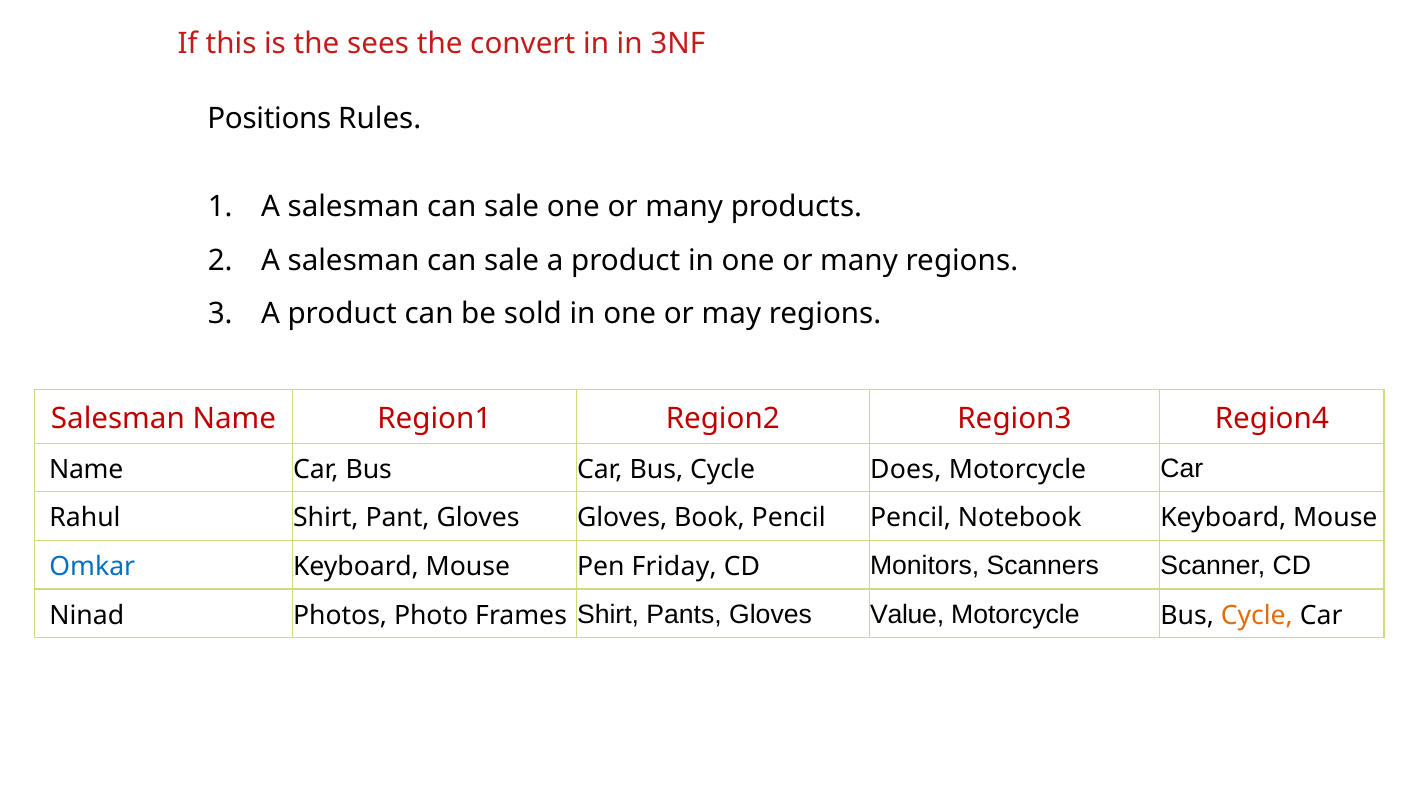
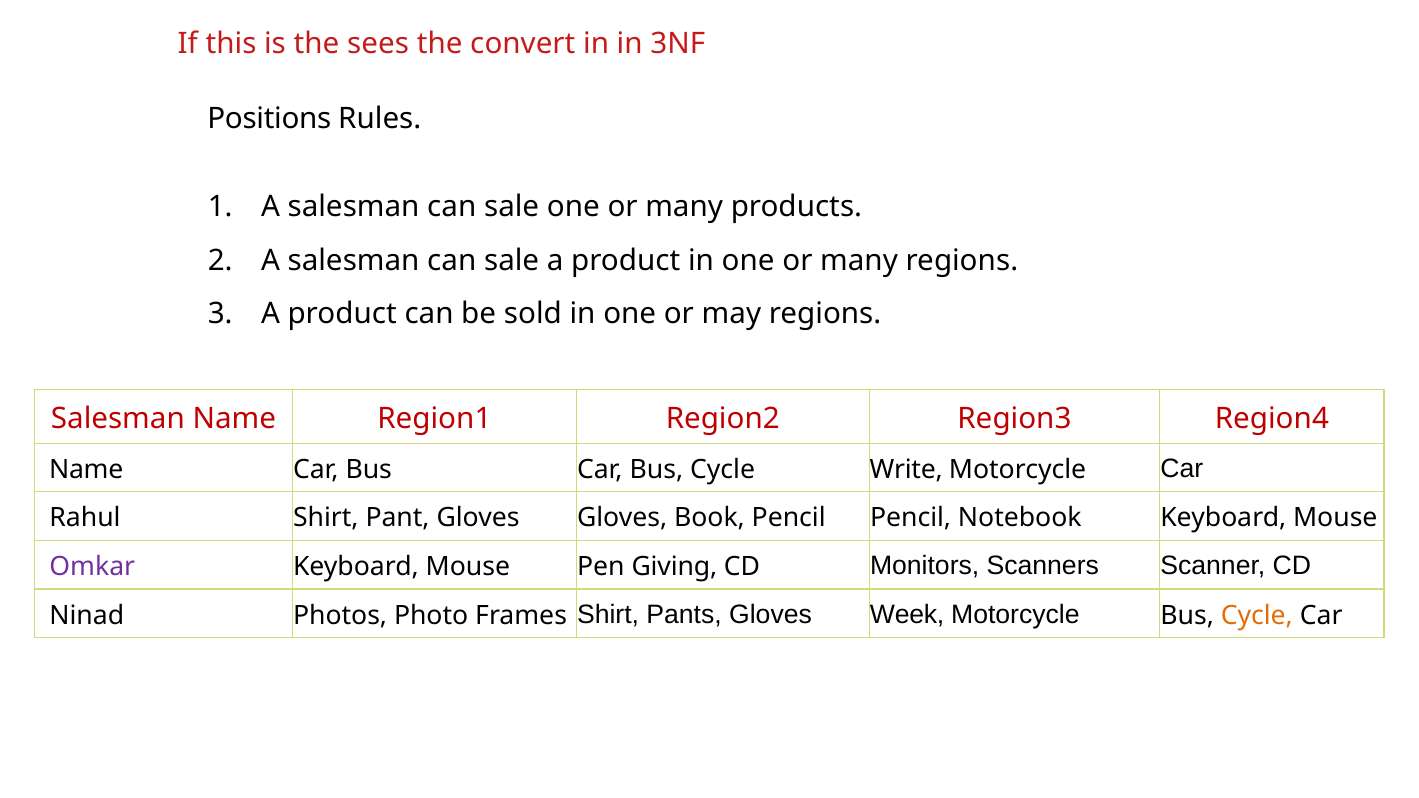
Does: Does -> Write
Omkar colour: blue -> purple
Friday: Friday -> Giving
Value: Value -> Week
